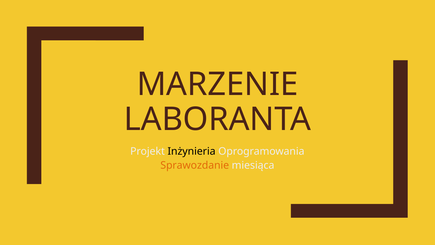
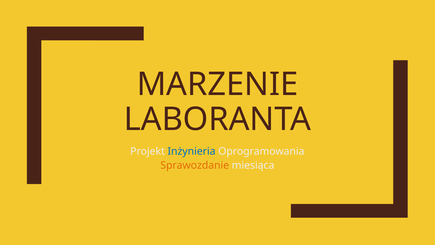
Inżynieria colour: black -> blue
